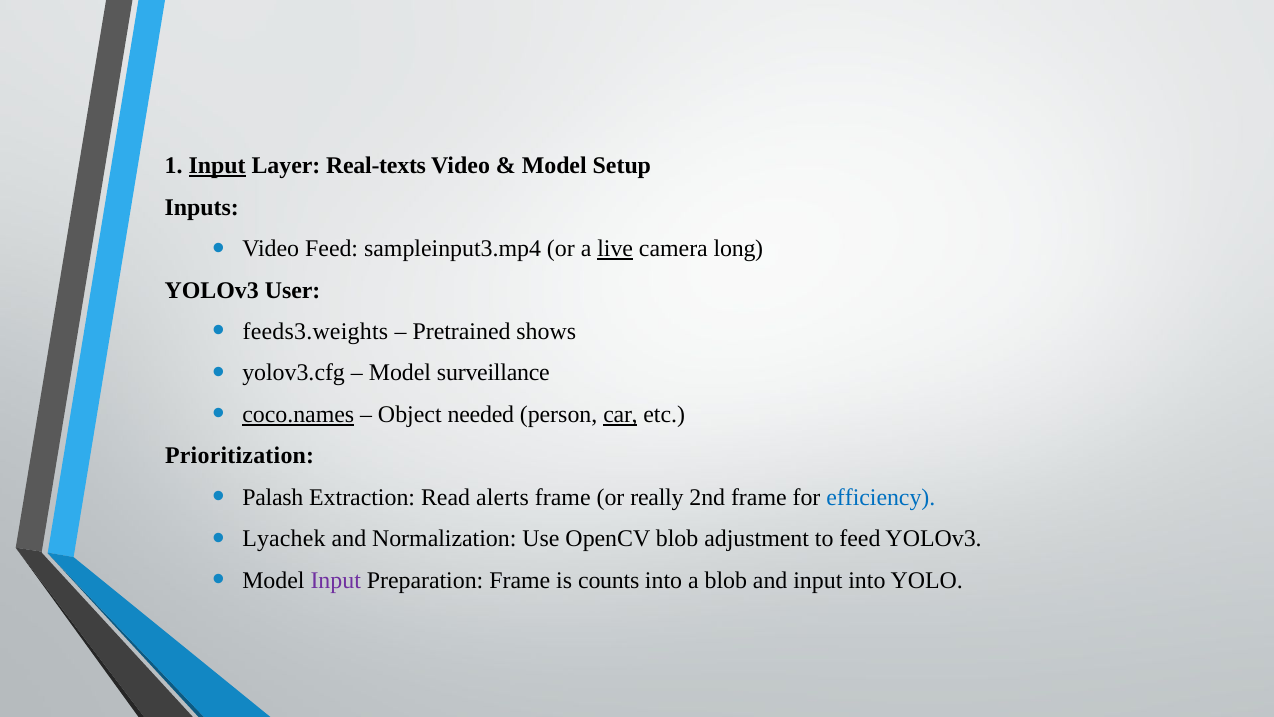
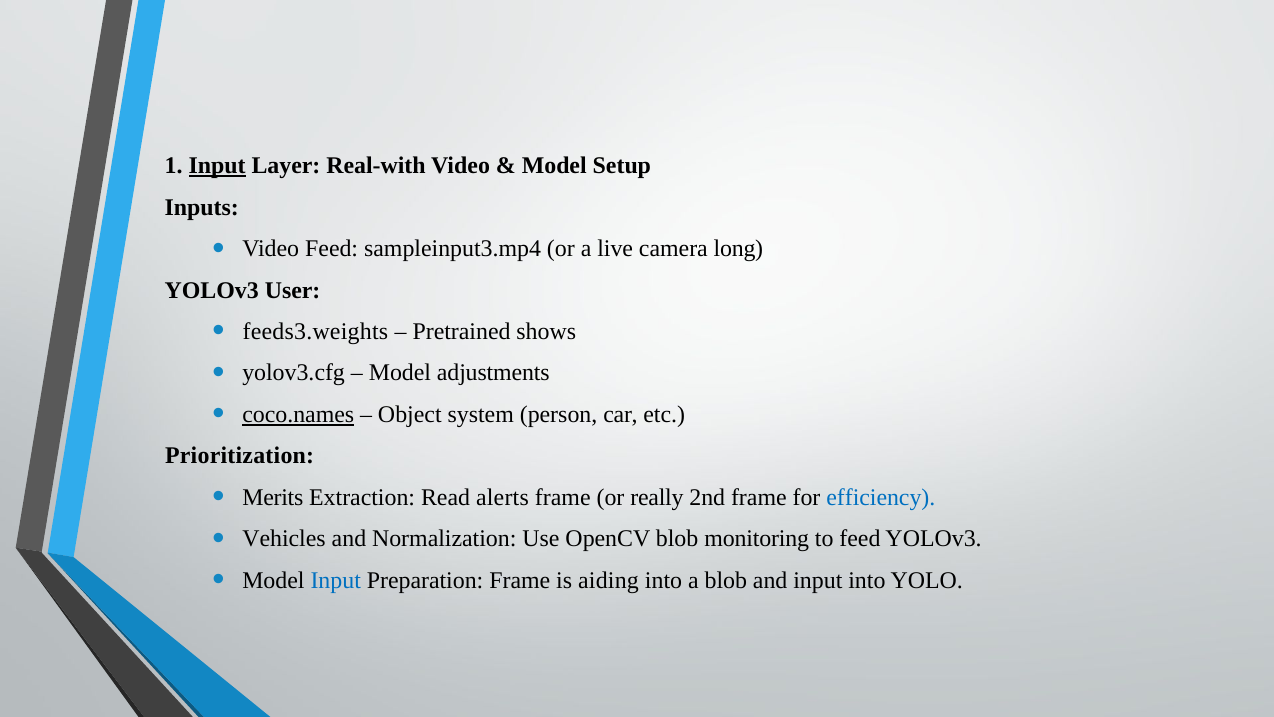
Real-texts: Real-texts -> Real-with
live underline: present -> none
surveillance: surveillance -> adjustments
needed: needed -> system
car underline: present -> none
Palash: Palash -> Merits
Lyachek: Lyachek -> Vehicles
adjustment: adjustment -> monitoring
Input at (336, 580) colour: purple -> blue
counts: counts -> aiding
